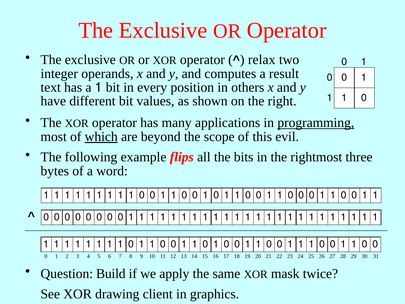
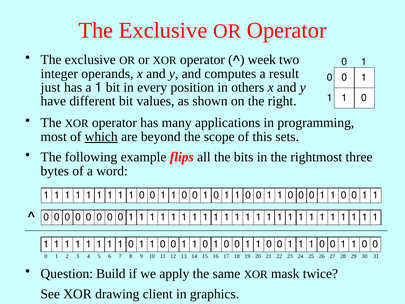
relax: relax -> week
text: text -> just
programming underline: present -> none
evil: evil -> sets
